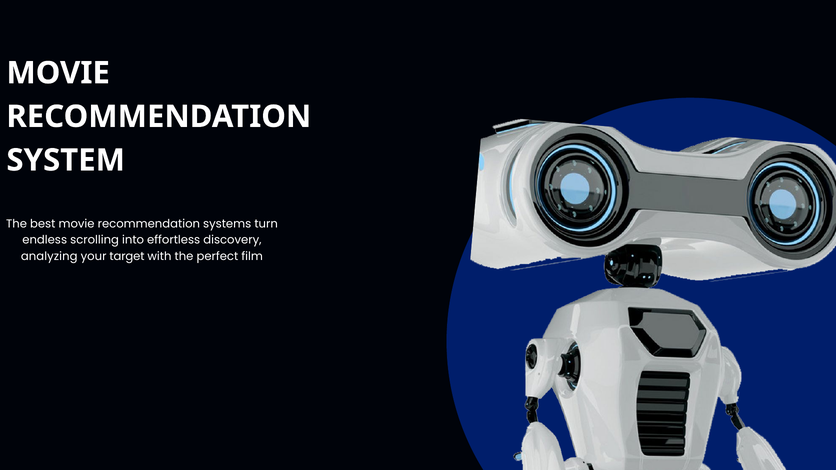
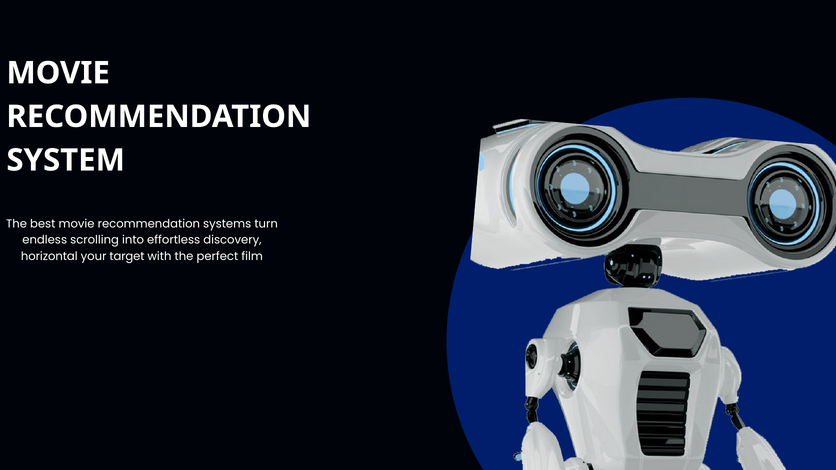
analyzing: analyzing -> horizontal
